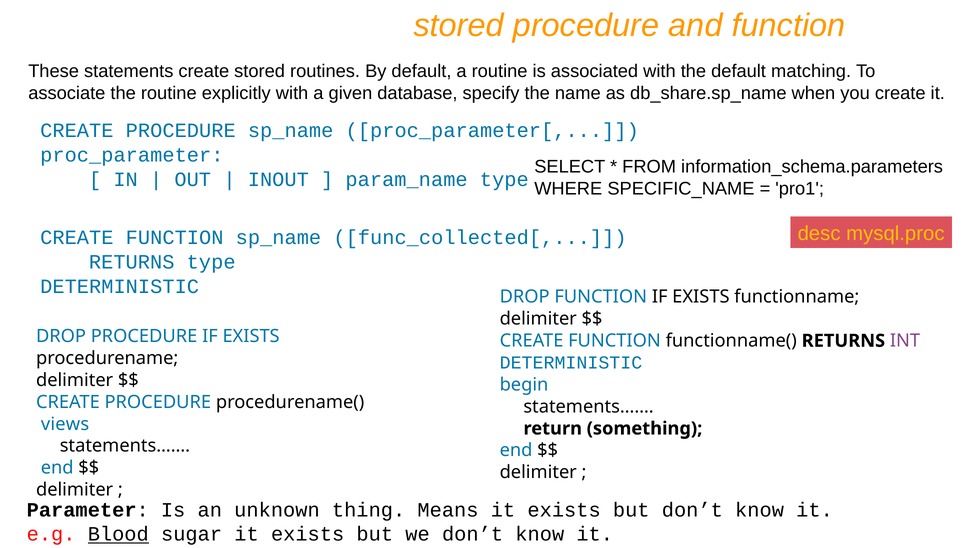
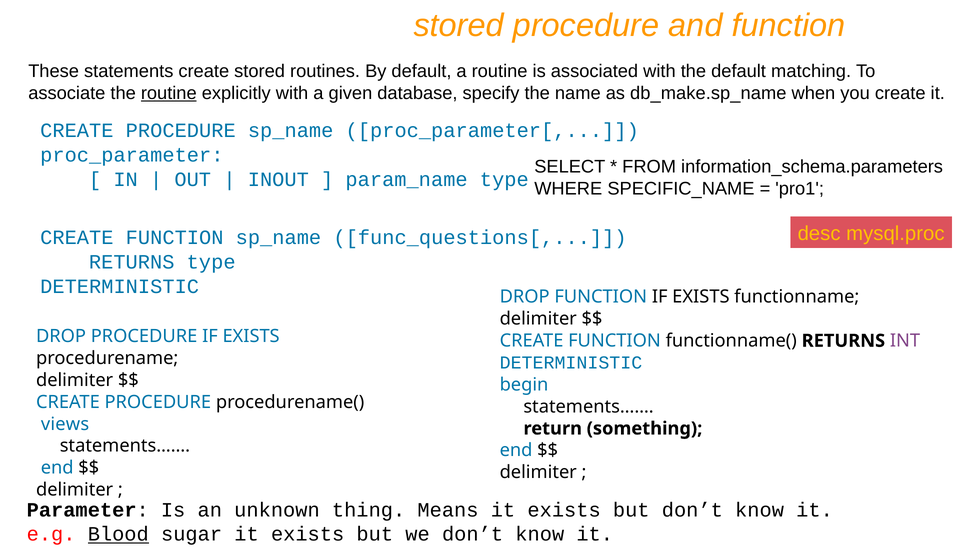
routine at (169, 93) underline: none -> present
db_share.sp_name: db_share.sp_name -> db_make.sp_name
func_collected[: func_collected[ -> func_questions[
